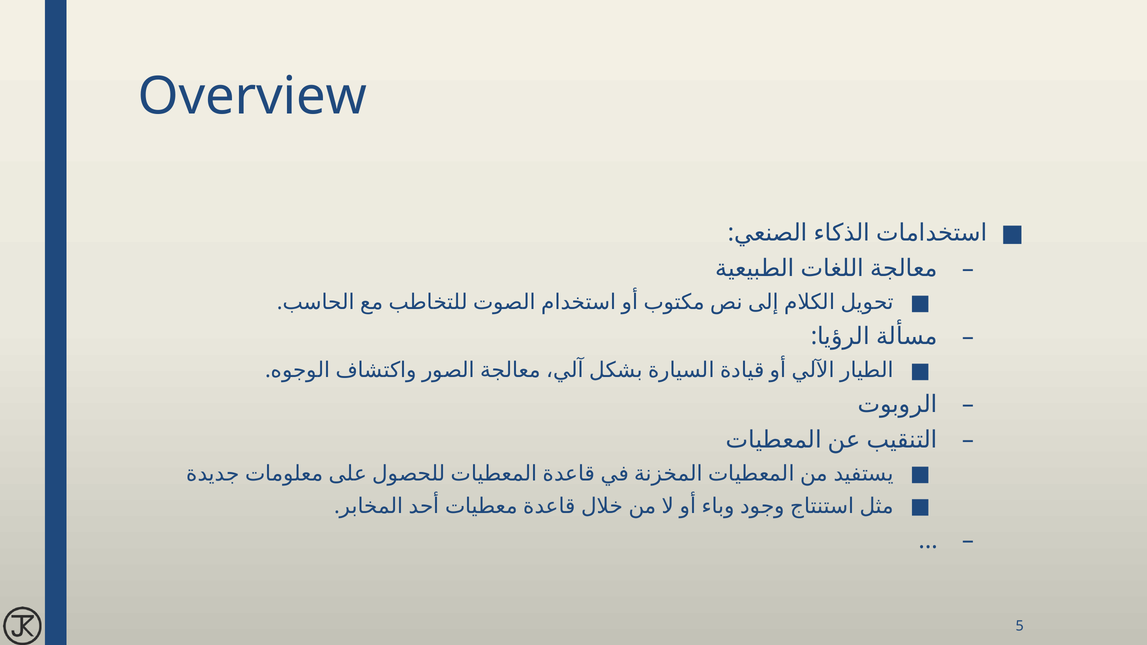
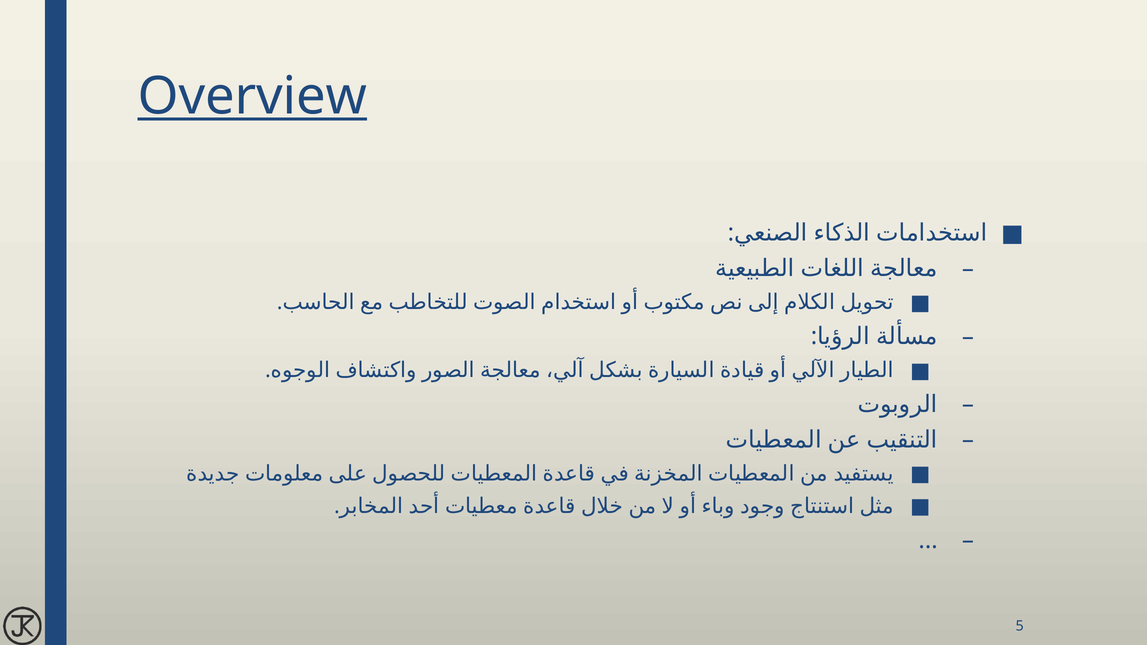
Overview underline: none -> present
